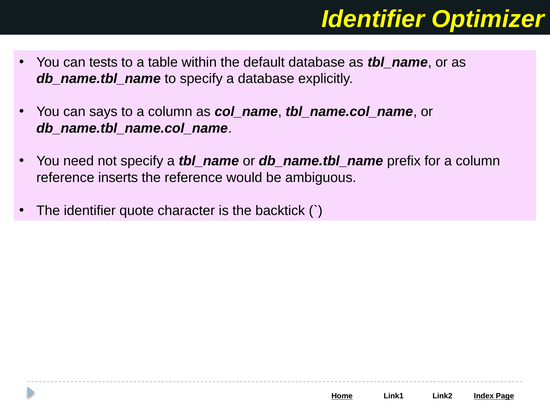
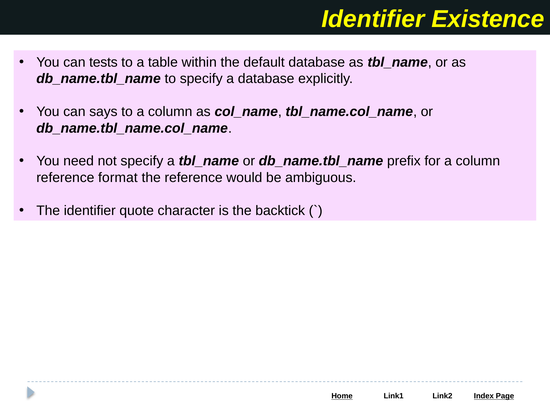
Optimizer: Optimizer -> Existence
inserts: inserts -> format
